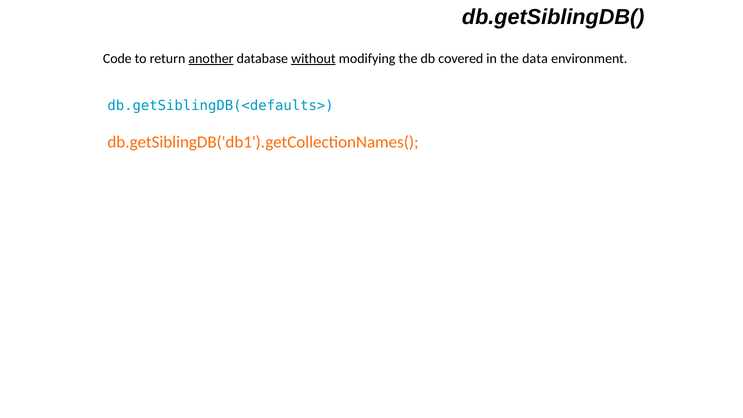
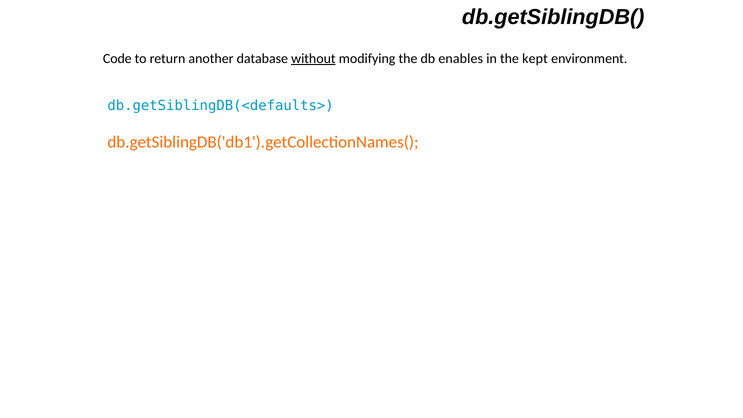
another underline: present -> none
covered: covered -> enables
data: data -> kept
